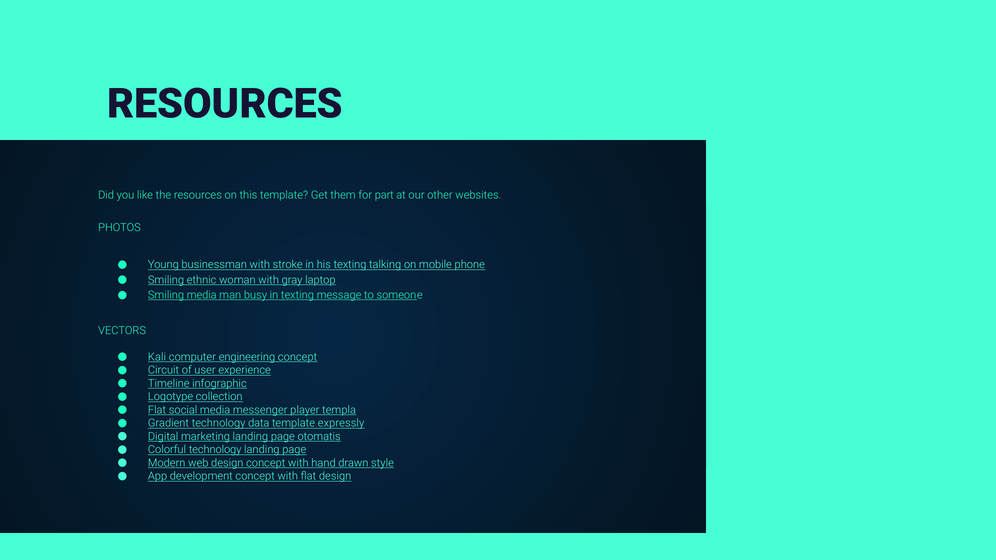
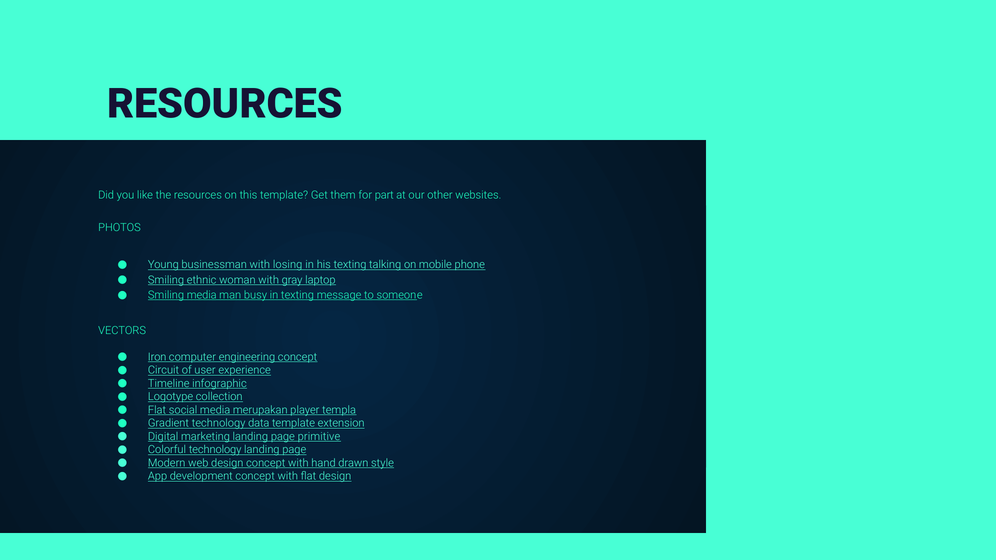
stroke: stroke -> losing
Kali: Kali -> Iron
messenger: messenger -> merupakan
expressly: expressly -> extension
otomatis: otomatis -> primitive
